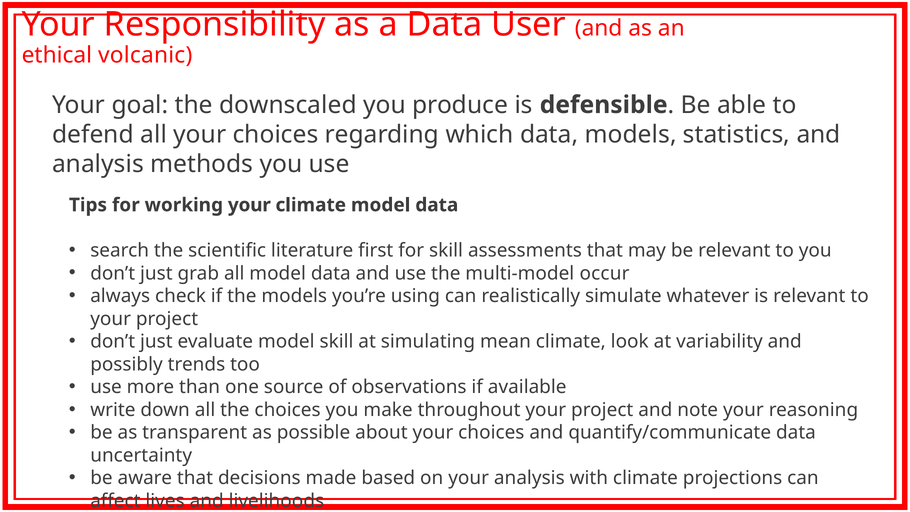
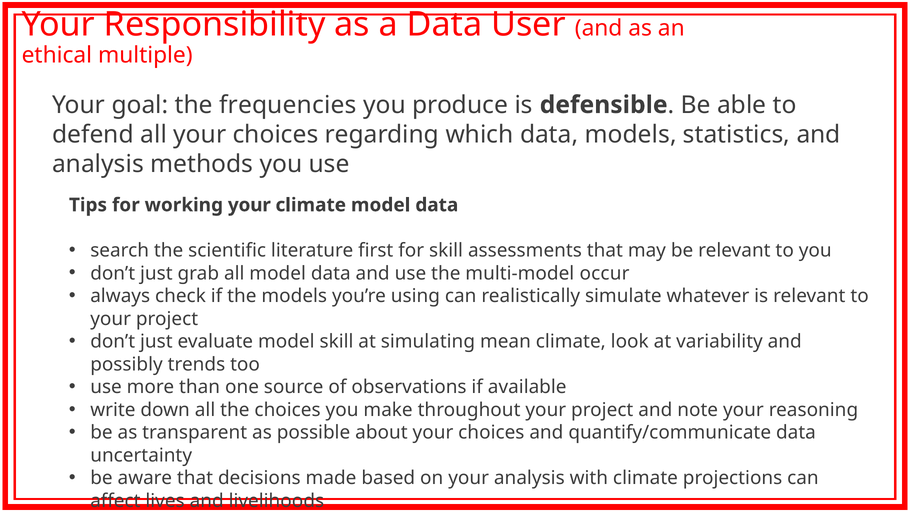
volcanic: volcanic -> multiple
downscaled: downscaled -> frequencies
